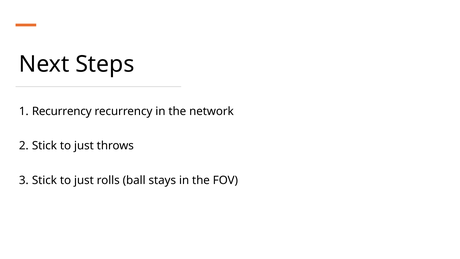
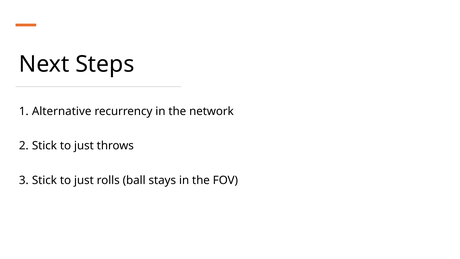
Recurrency at (62, 111): Recurrency -> Alternative
